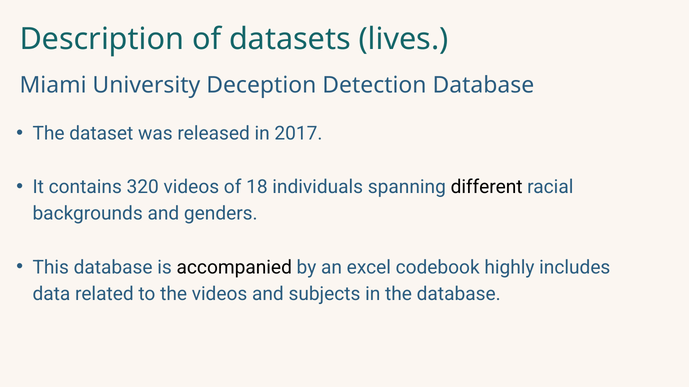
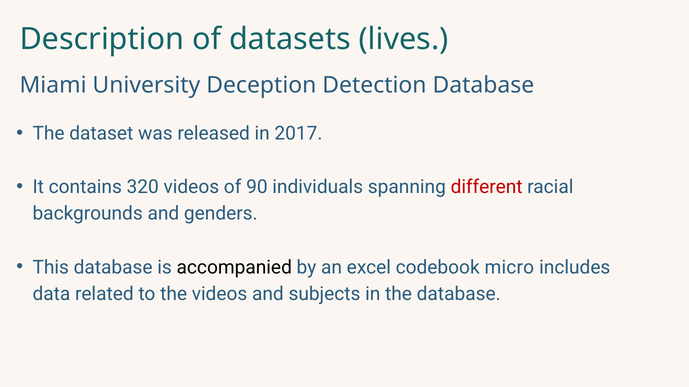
18: 18 -> 90
different colour: black -> red
highly: highly -> micro
